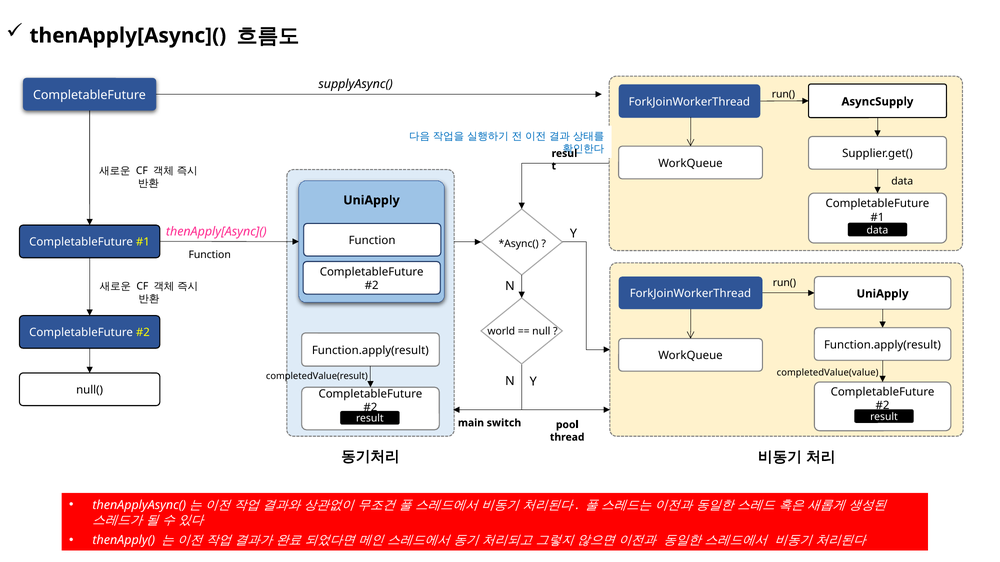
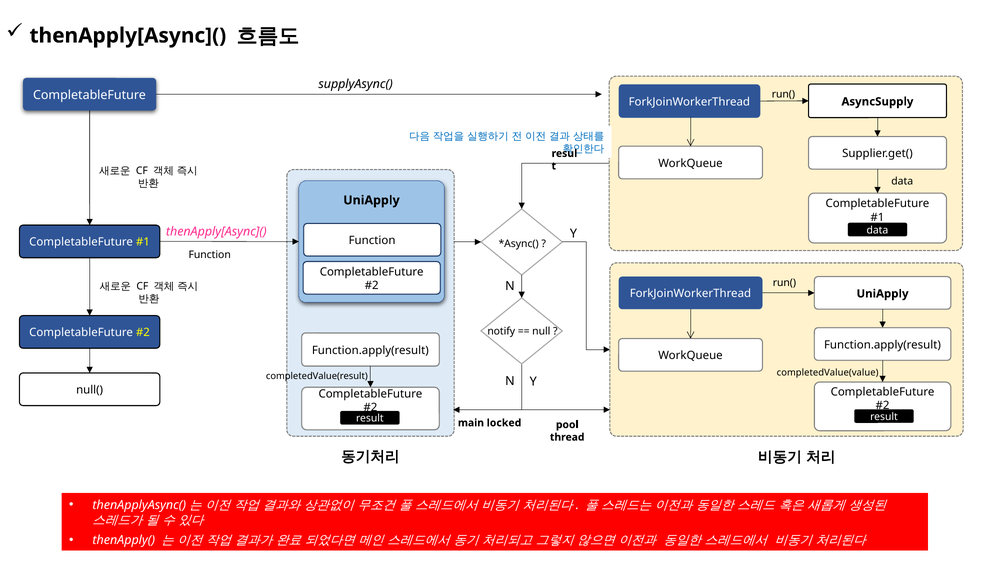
world: world -> notify
switch: switch -> locked
